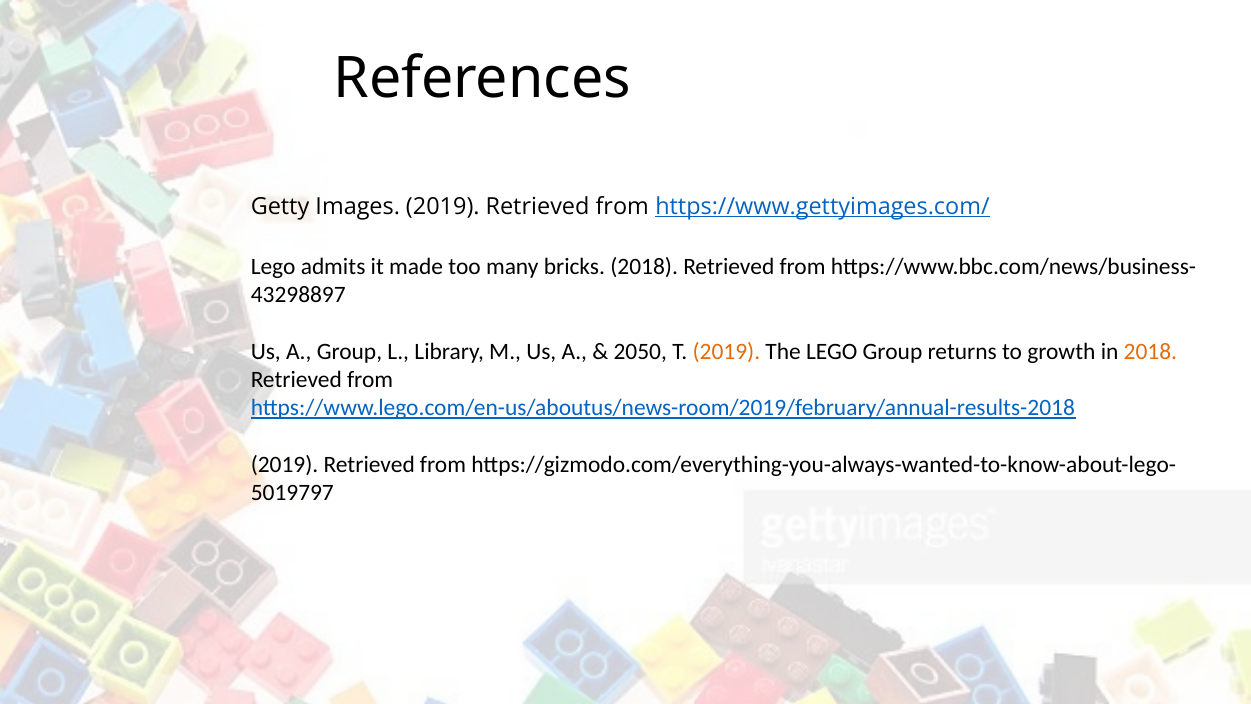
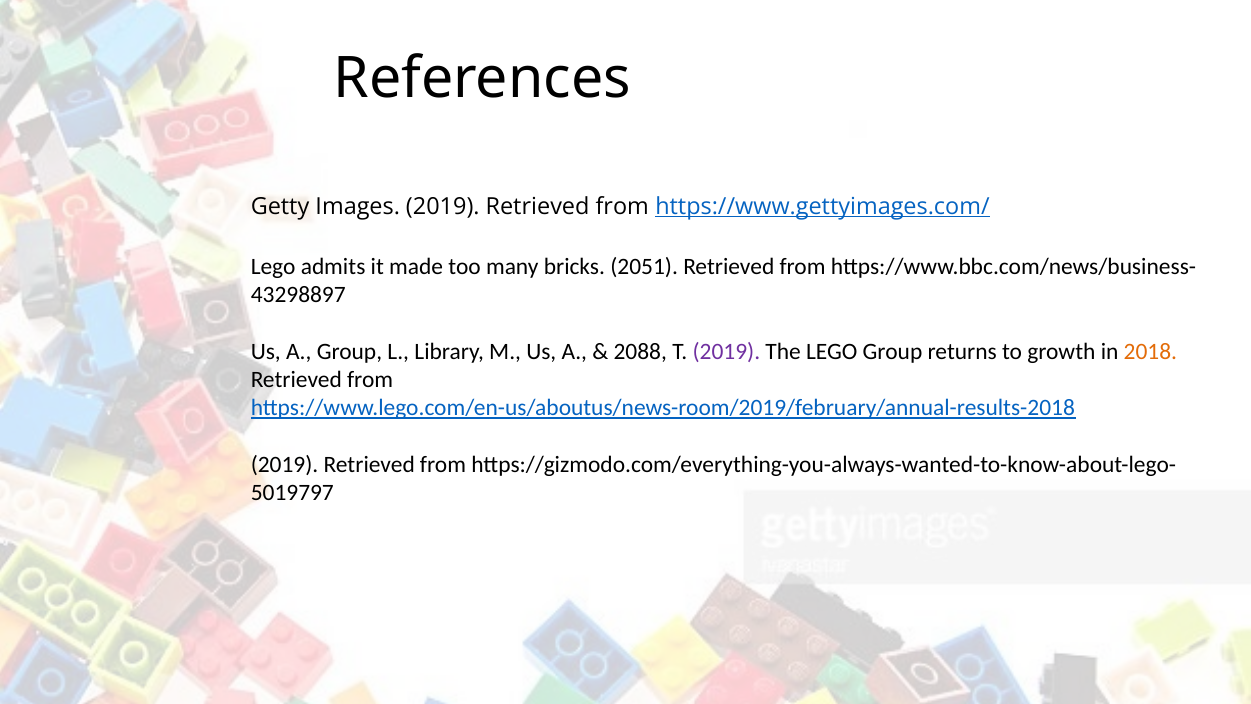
bricks 2018: 2018 -> 2051
2050: 2050 -> 2088
2019 at (726, 351) colour: orange -> purple
